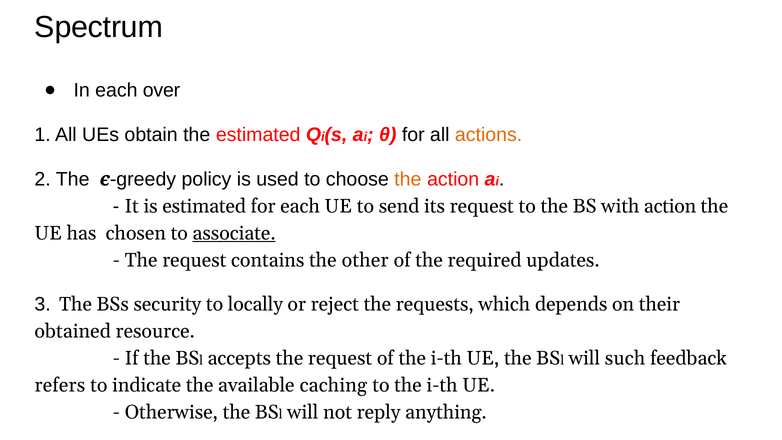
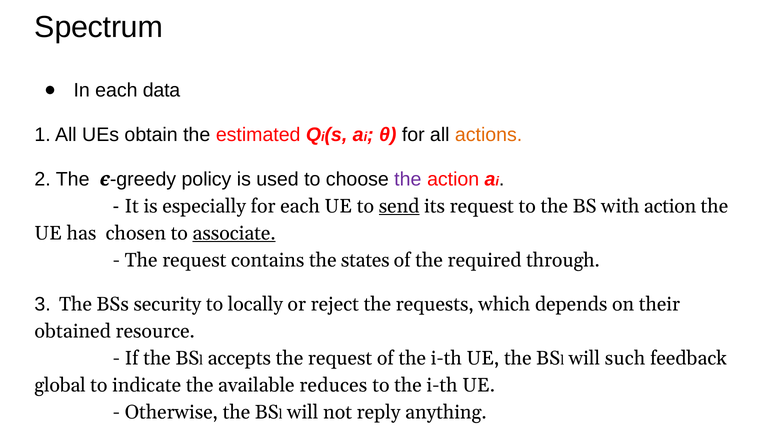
over: over -> data
the at (408, 179) colour: orange -> purple
is estimated: estimated -> especially
send underline: none -> present
other: other -> states
updates: updates -> through
refers: refers -> global
caching: caching -> reduces
